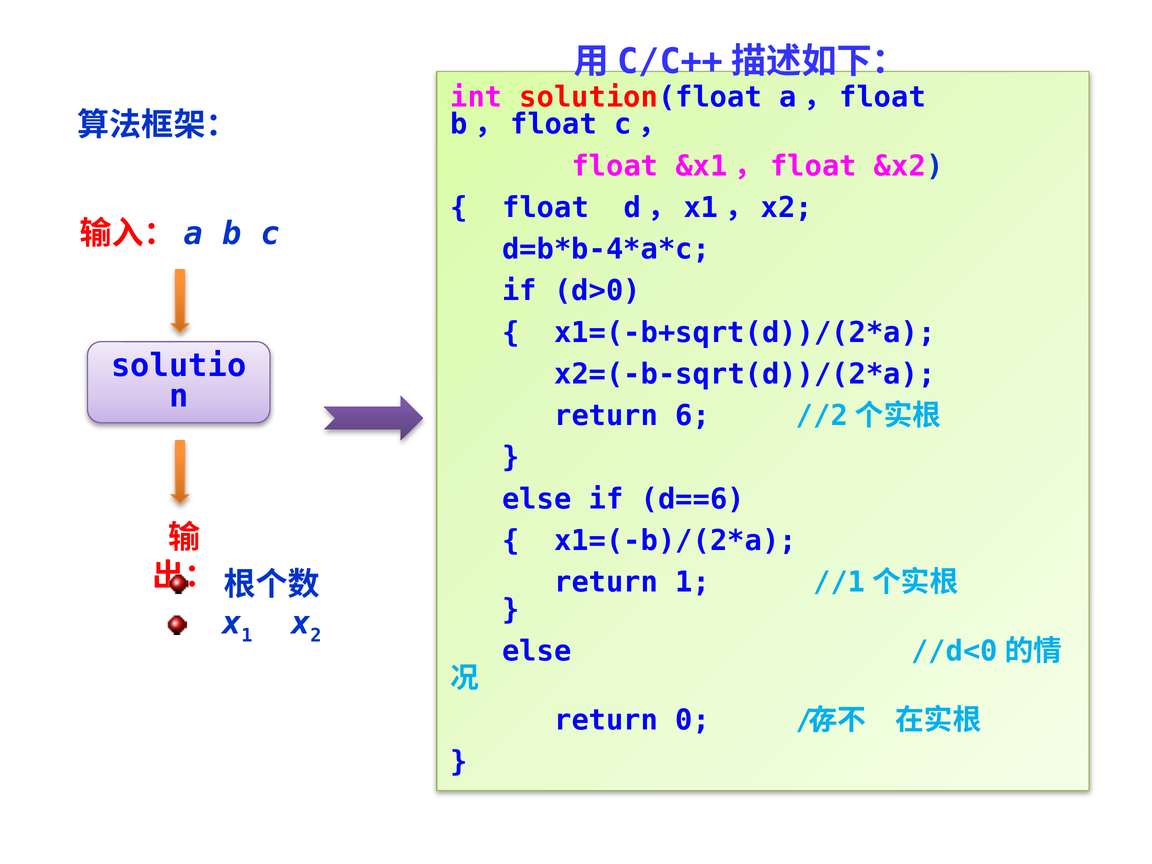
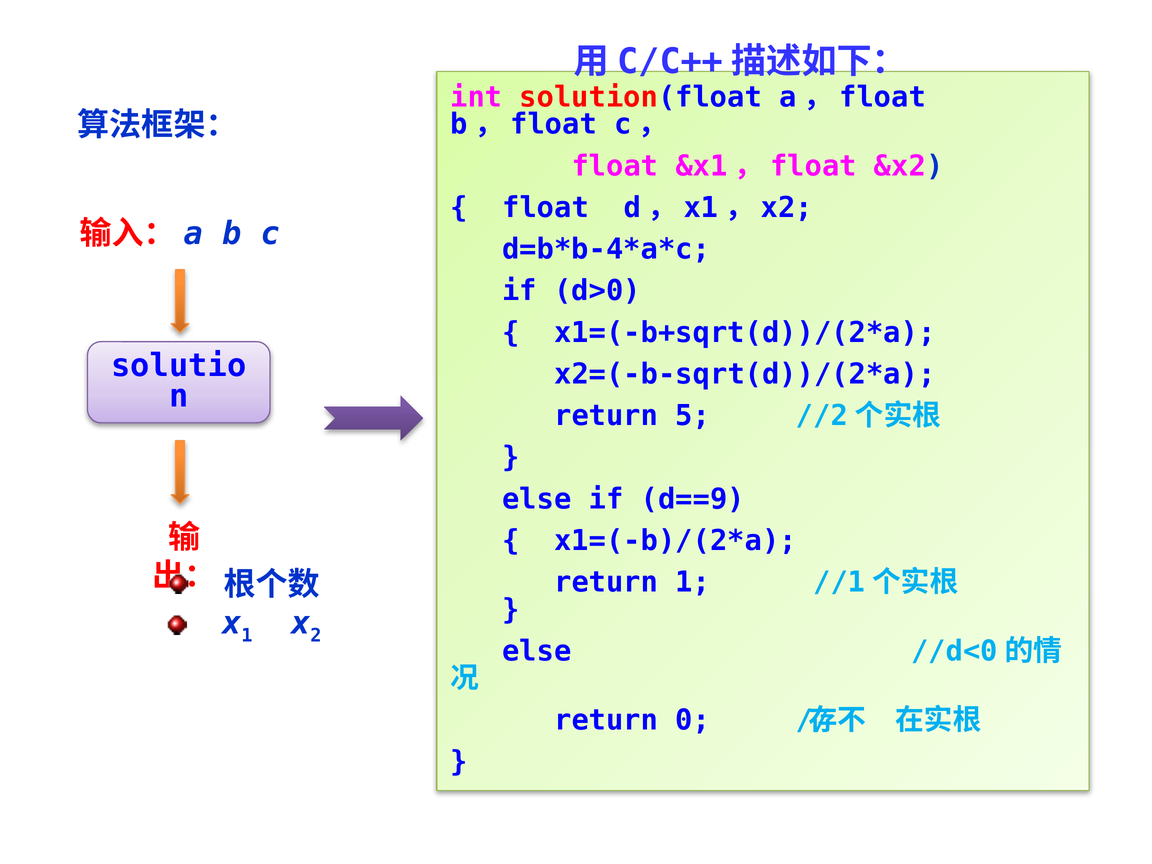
6: 6 -> 5
d==6: d==6 -> d==9
